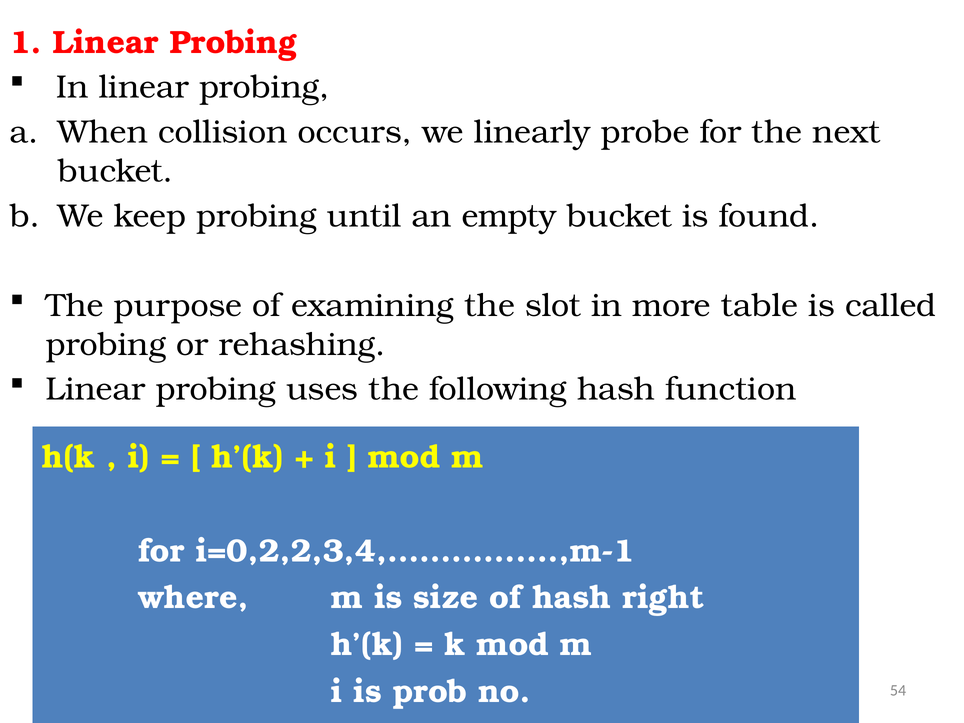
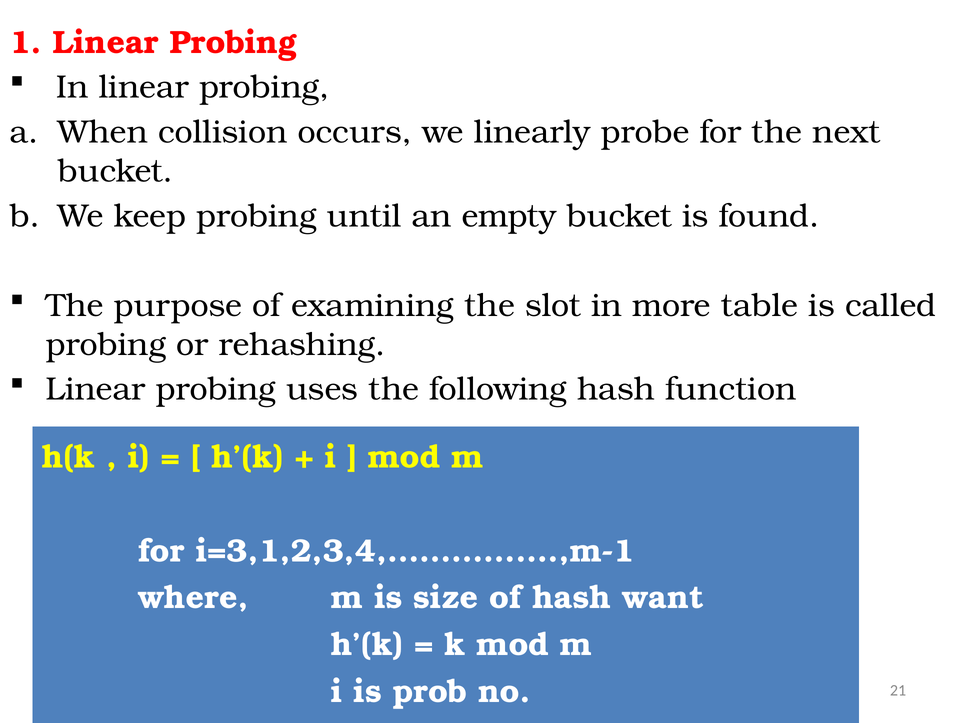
i=0,2,2,3,4,…………….,m-1: i=0,2,2,3,4,…………….,m-1 -> i=3,1,2,3,4,…………….,m-1
right: right -> want
54: 54 -> 21
